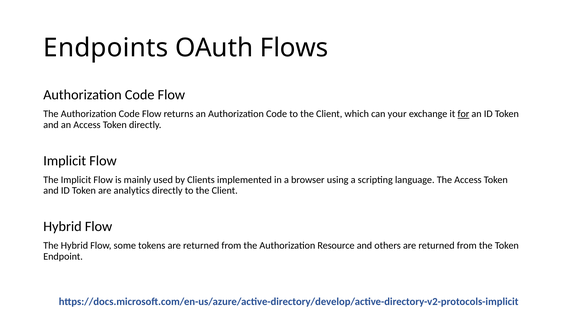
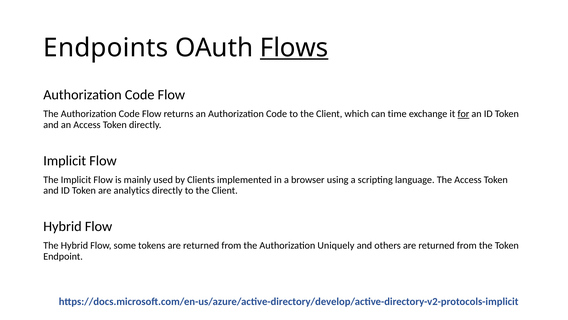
Flows underline: none -> present
your: your -> time
Resource: Resource -> Uniquely
